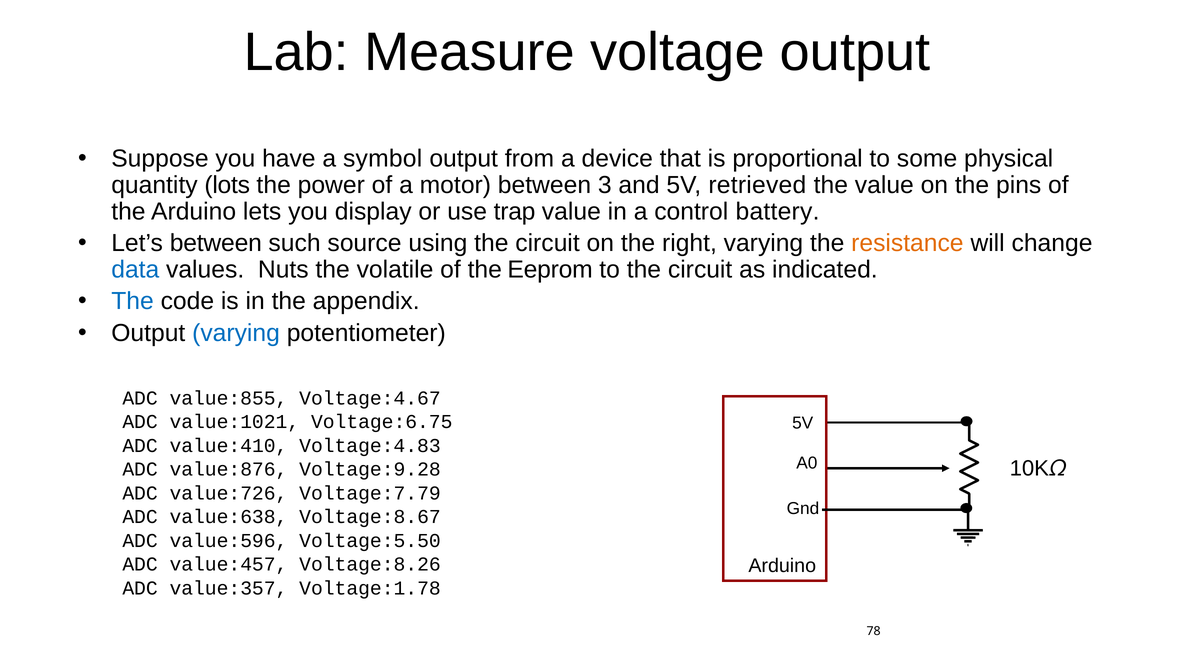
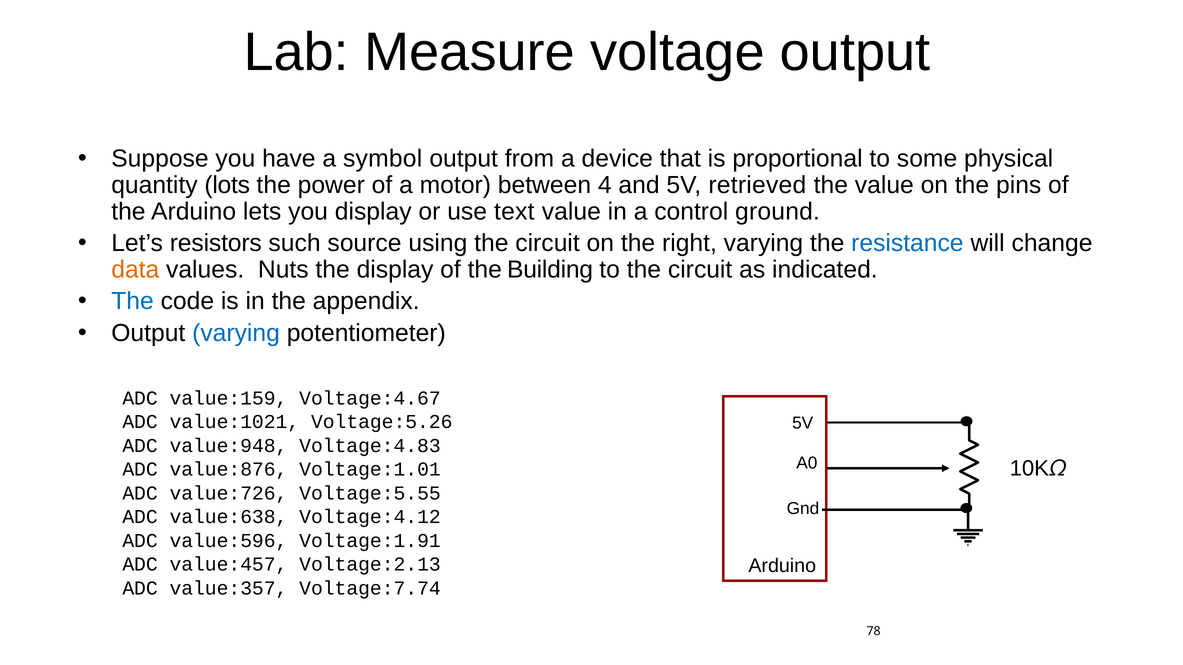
3: 3 -> 4
trap: trap -> text
battery: battery -> ground
Let’s between: between -> resistors
resistance colour: orange -> blue
data colour: blue -> orange
the volatile: volatile -> display
Eeprom: Eeprom -> Building
value:855: value:855 -> value:159
Voltage:6.75: Voltage:6.75 -> Voltage:5.26
value:410: value:410 -> value:948
Voltage:9.28: Voltage:9.28 -> Voltage:1.01
Voltage:7.79: Voltage:7.79 -> Voltage:5.55
Voltage:8.67: Voltage:8.67 -> Voltage:4.12
Voltage:5.50: Voltage:5.50 -> Voltage:1.91
Voltage:8.26: Voltage:8.26 -> Voltage:2.13
Voltage:1.78: Voltage:1.78 -> Voltage:7.74
